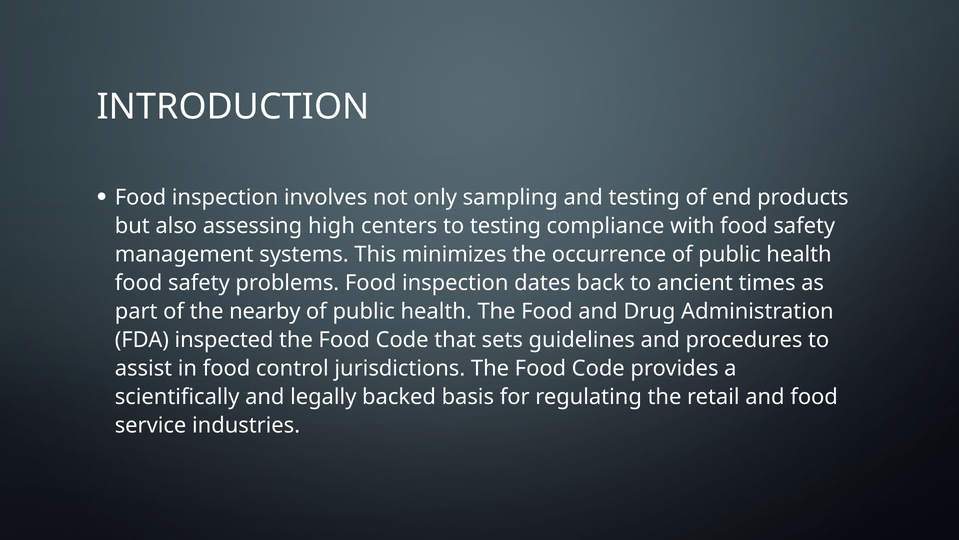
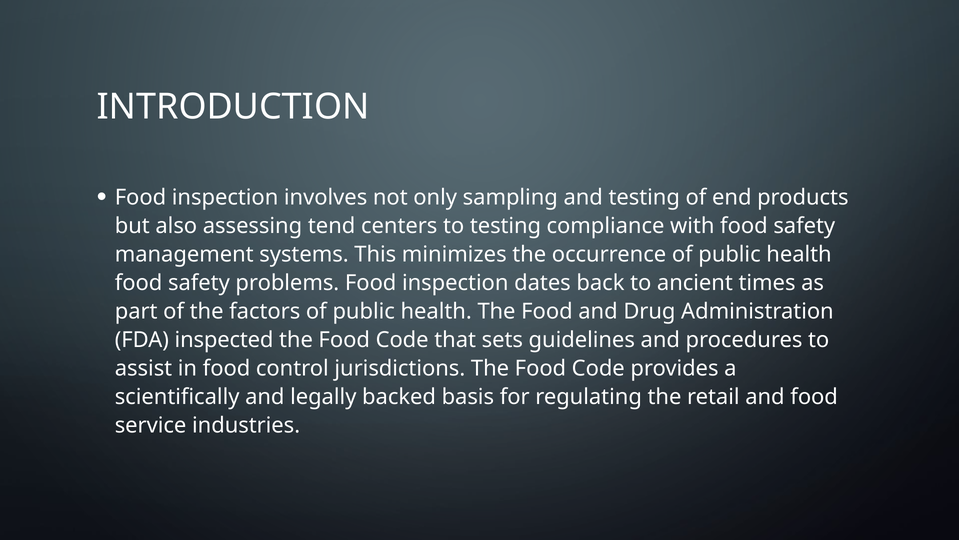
high: high -> tend
nearby: nearby -> factors
